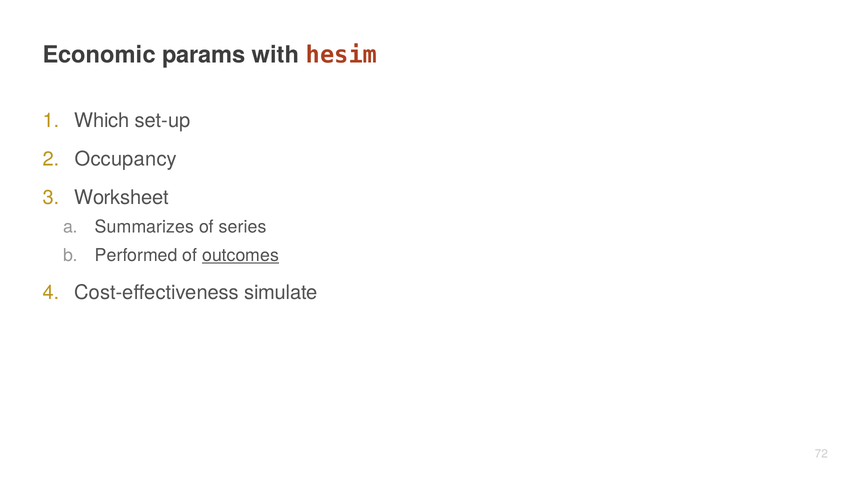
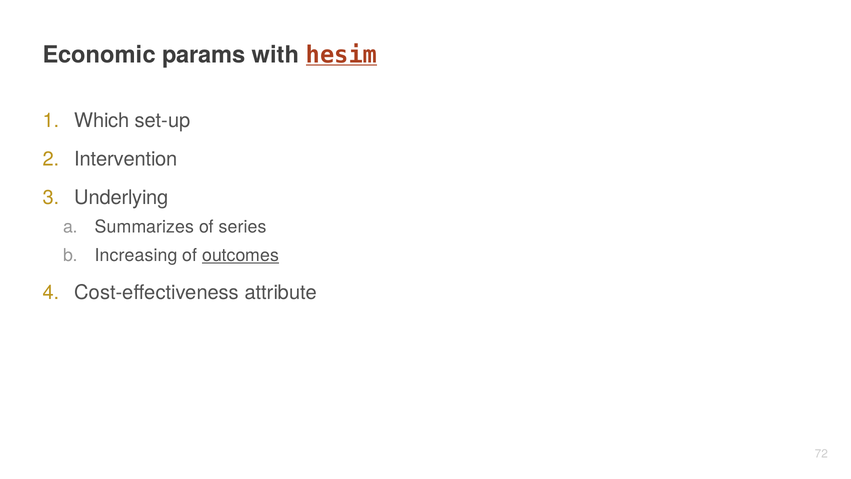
hesim underline: none -> present
Occupancy: Occupancy -> Intervention
Worksheet: Worksheet -> Underlying
Performed: Performed -> Increasing
simulate: simulate -> attribute
